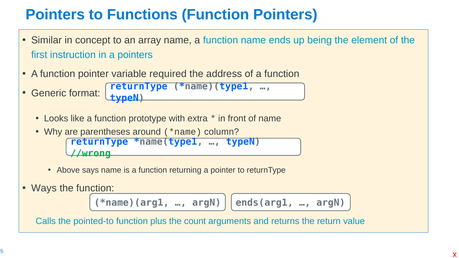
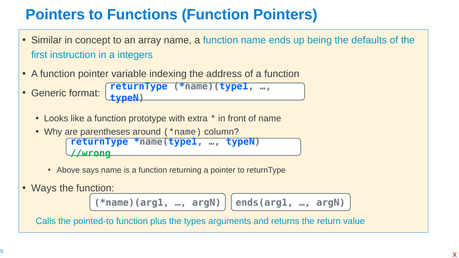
element: element -> defaults
a pointers: pointers -> integers
required: required -> indexing
count: count -> types
